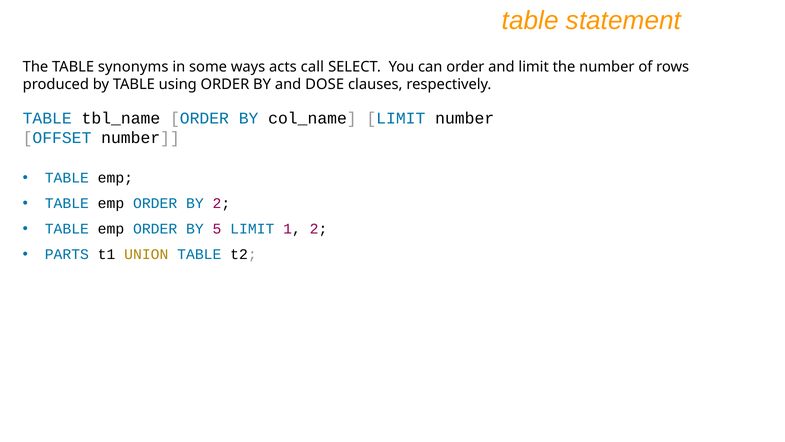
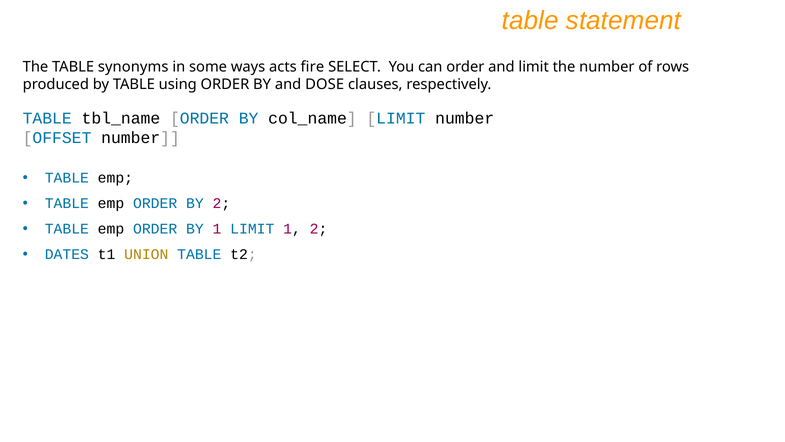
call: call -> fire
BY 5: 5 -> 1
PARTS: PARTS -> DATES
